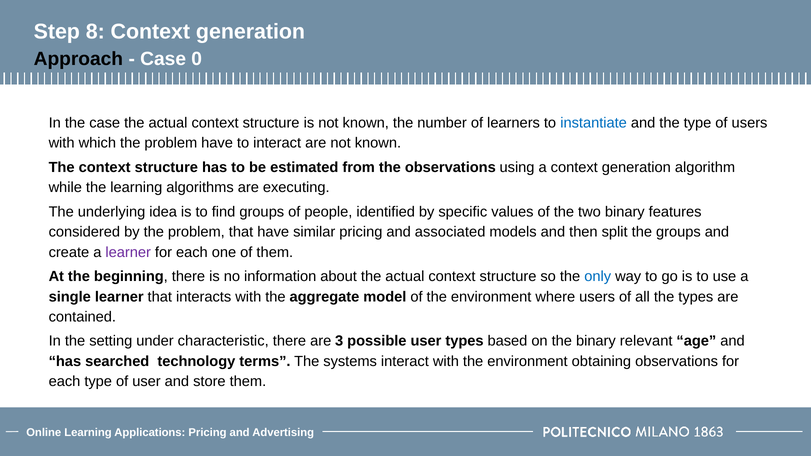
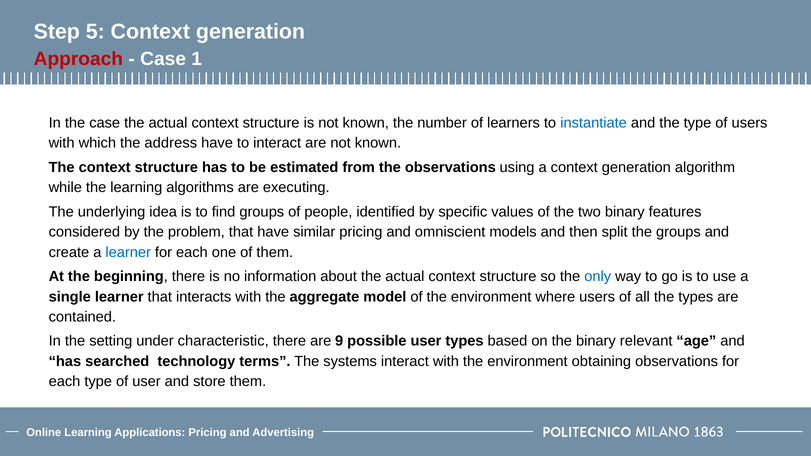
8: 8 -> 5
Approach colour: black -> red
0: 0 -> 1
which the problem: problem -> address
associated: associated -> omniscient
learner at (128, 252) colour: purple -> blue
3: 3 -> 9
